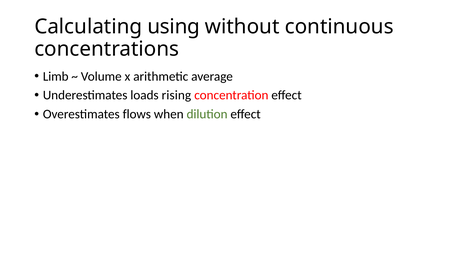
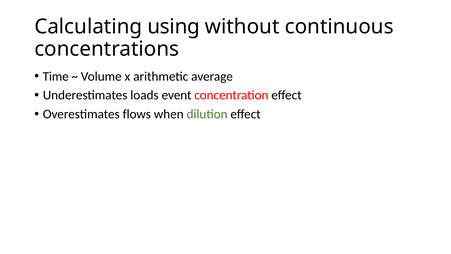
Limb: Limb -> Time
rising: rising -> event
